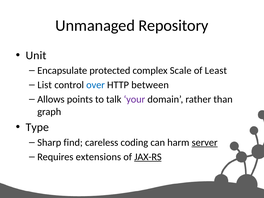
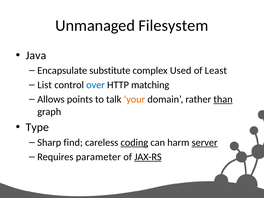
Repository: Repository -> Filesystem
Unit: Unit -> Java
protected: protected -> substitute
Scale: Scale -> Used
between: between -> matching
your colour: purple -> orange
than underline: none -> present
coding underline: none -> present
extensions: extensions -> parameter
